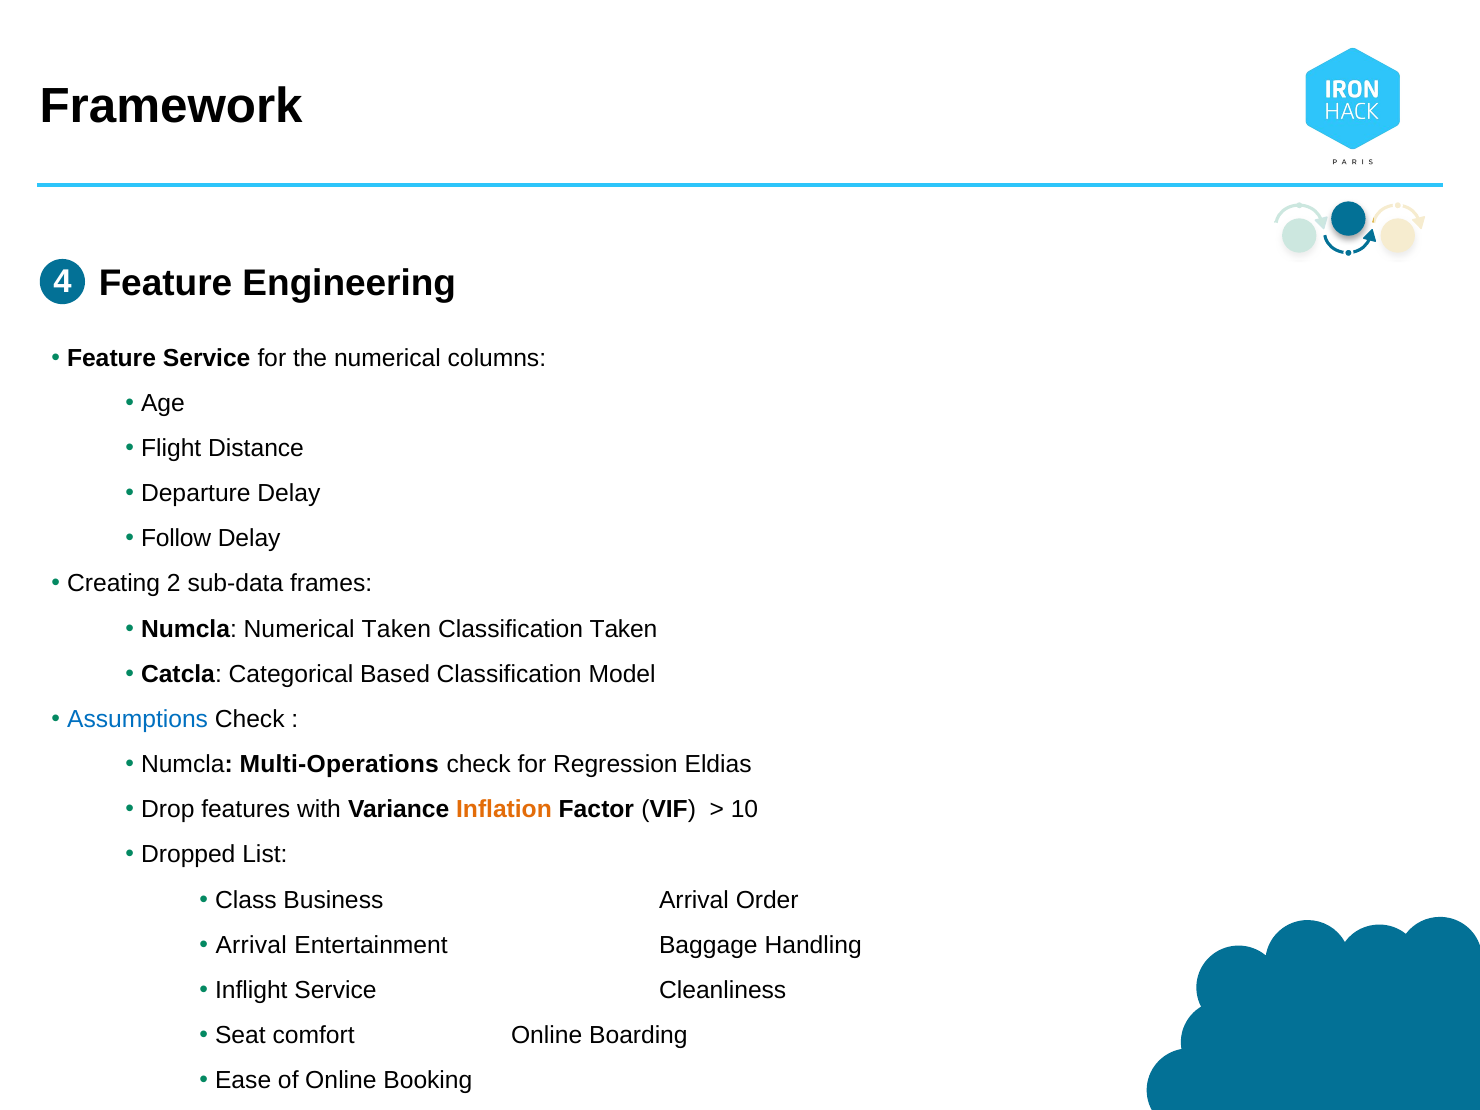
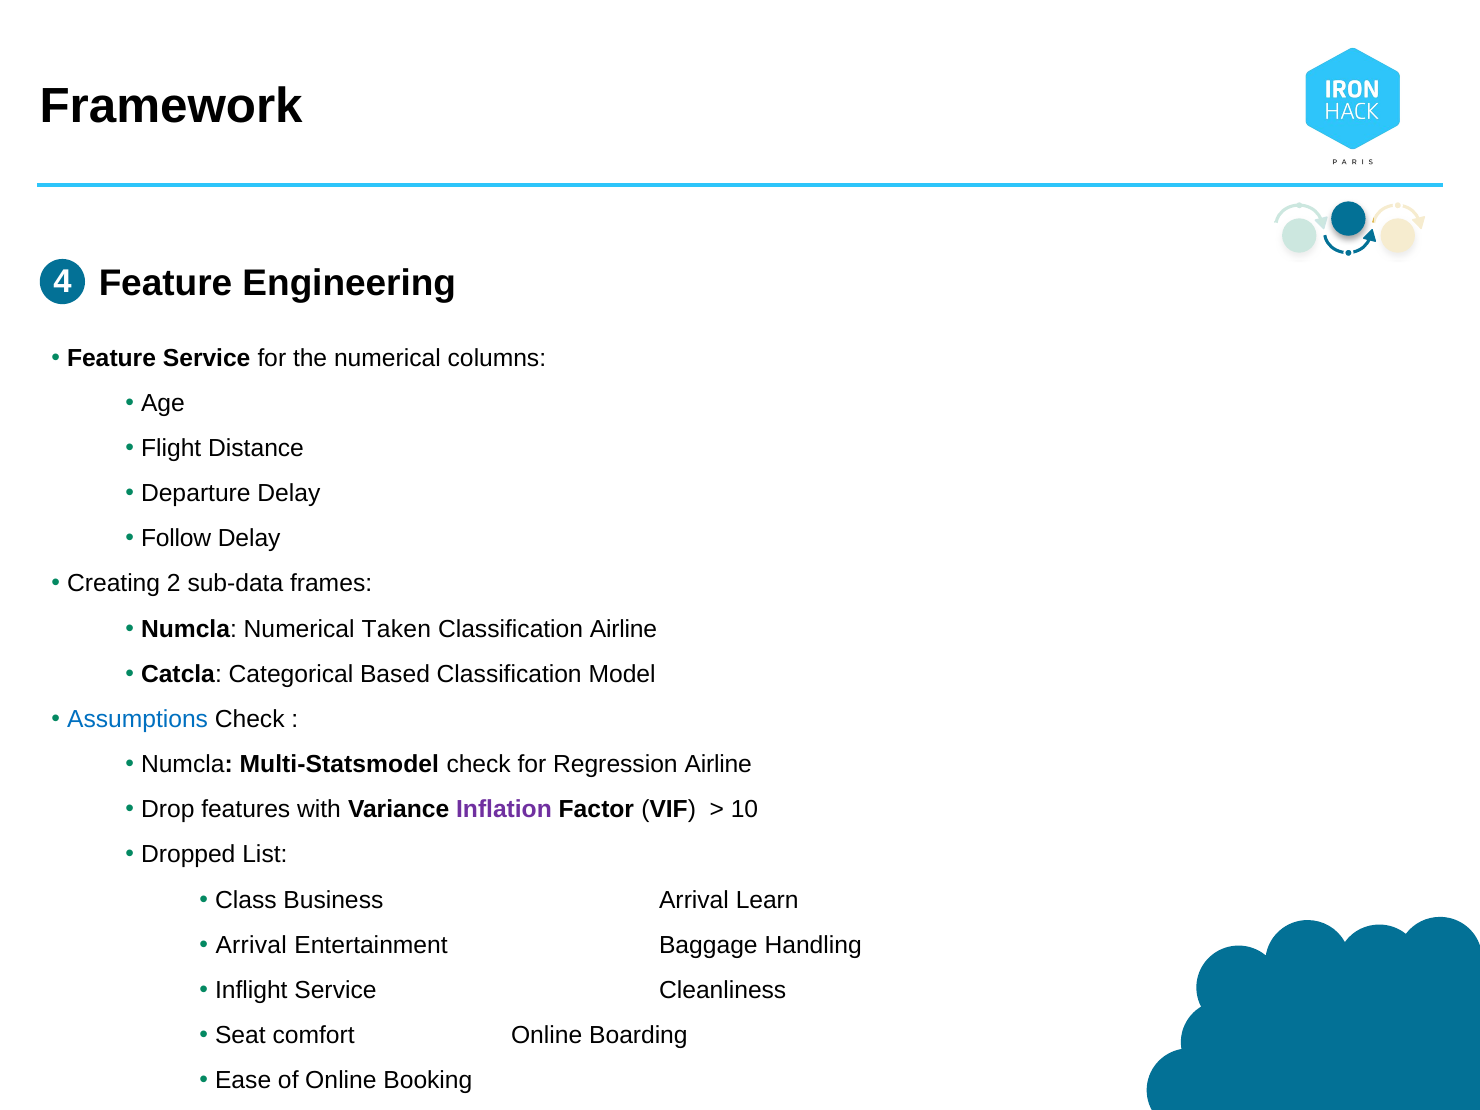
Classification Taken: Taken -> Airline
Multi-Operations: Multi-Operations -> Multi-Statsmodel
Regression Eldias: Eldias -> Airline
Inflation colour: orange -> purple
Order: Order -> Learn
